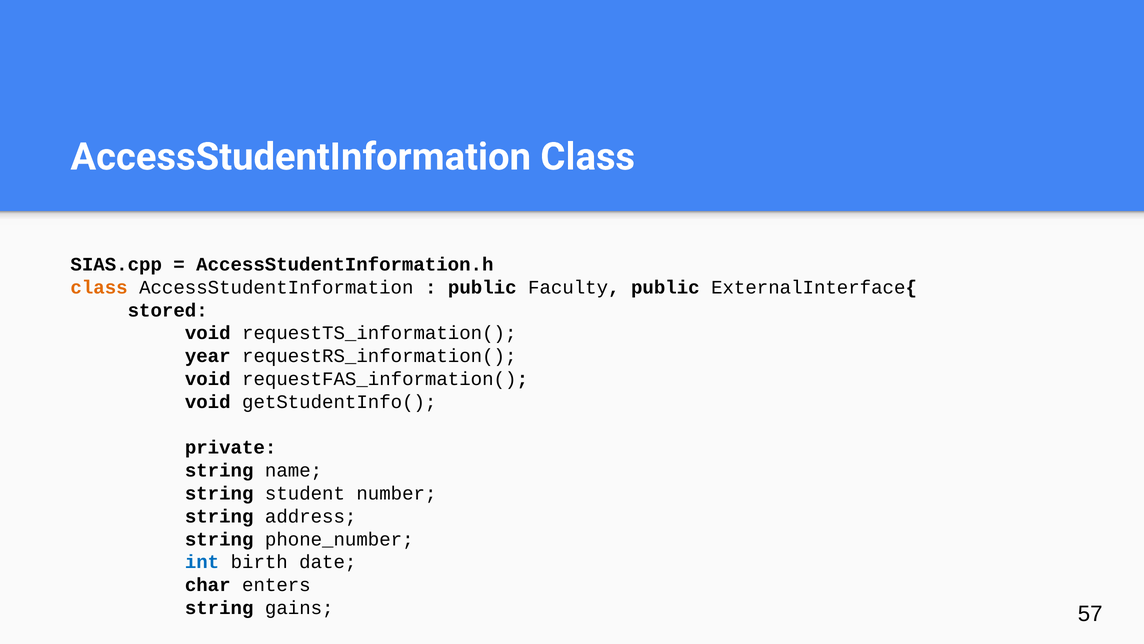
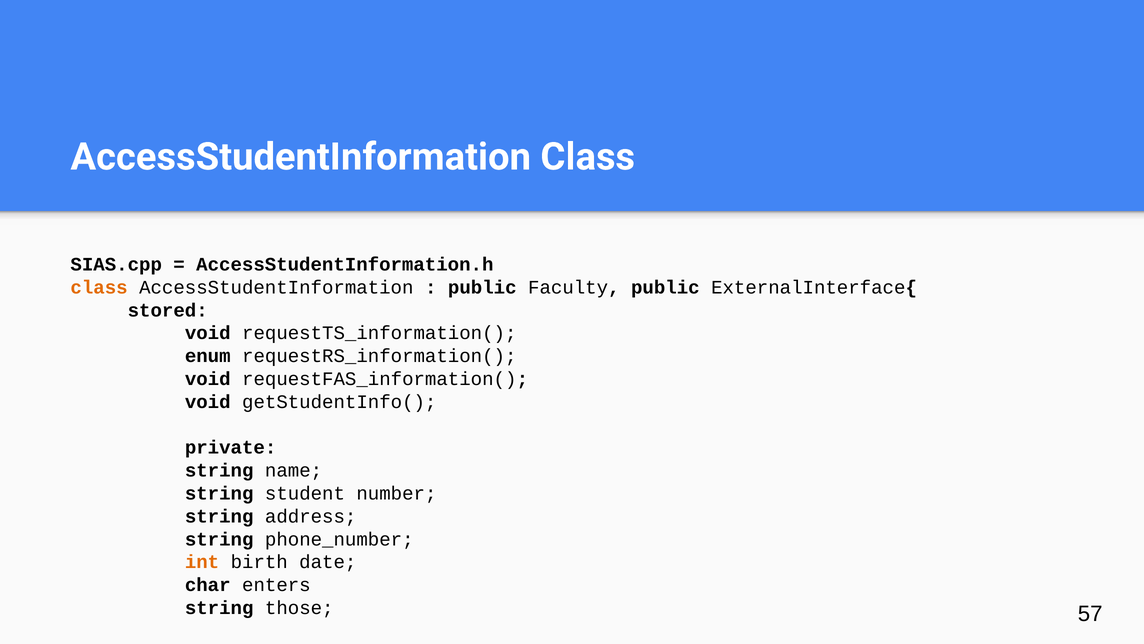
year: year -> enum
int colour: blue -> orange
gains: gains -> those
